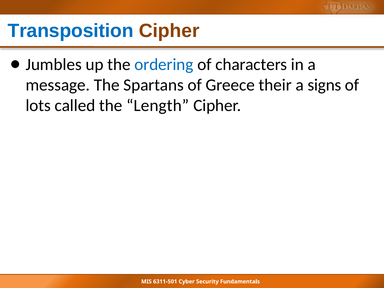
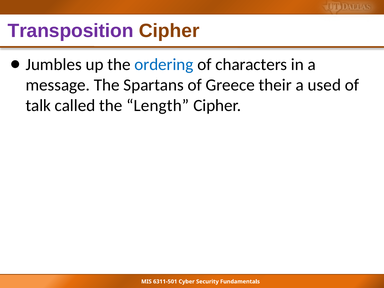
Transposition colour: blue -> purple
signs: signs -> used
lots: lots -> talk
